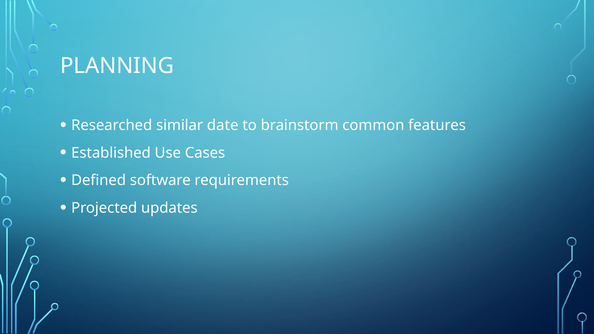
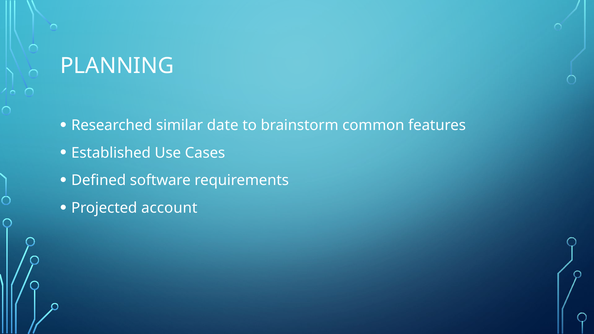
updates: updates -> account
